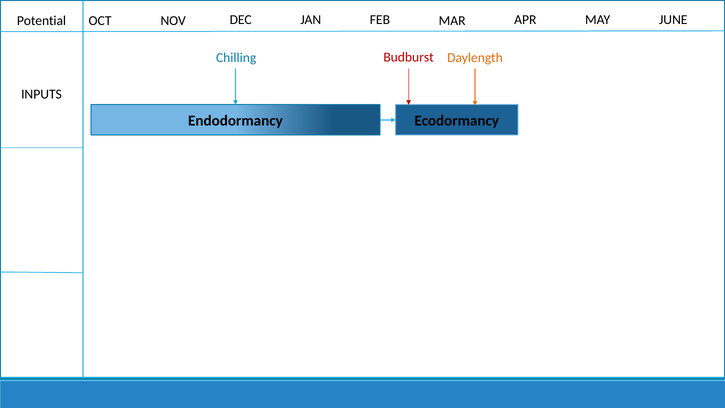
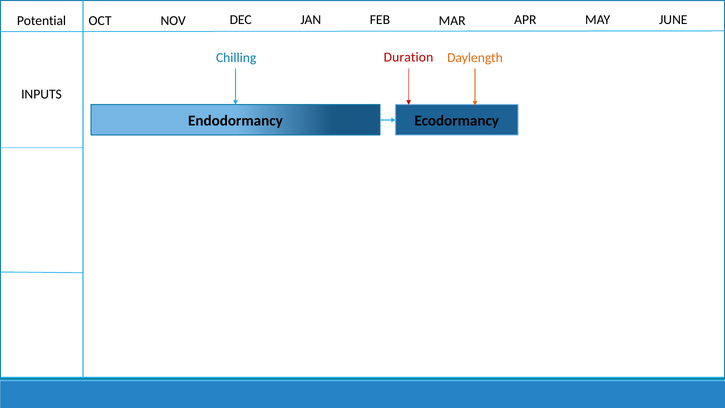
Budburst: Budburst -> Duration
